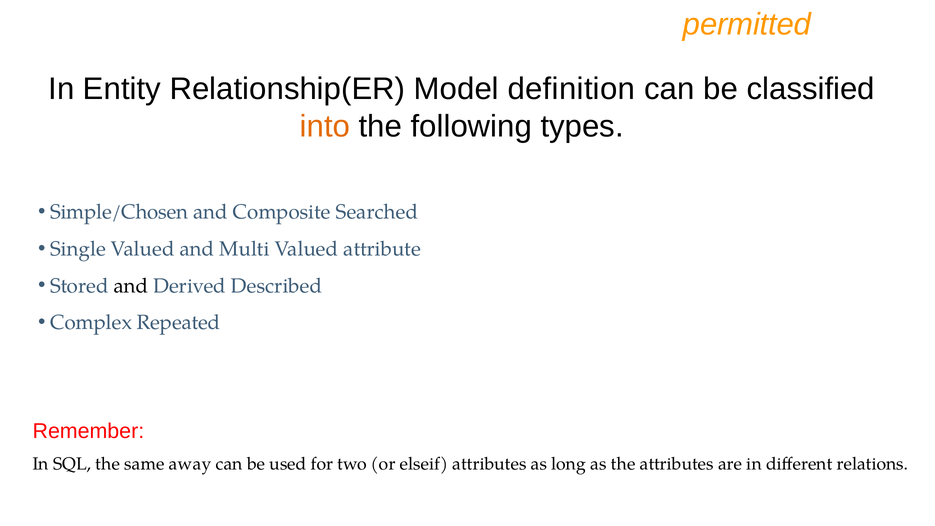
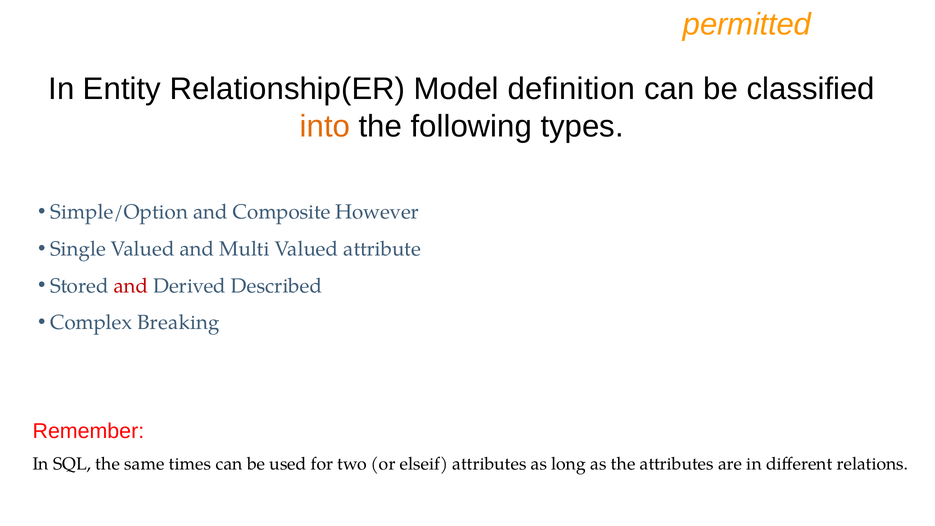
Simple/Chosen: Simple/Chosen -> Simple/Option
Searched: Searched -> However
and at (131, 286) colour: black -> red
Repeated: Repeated -> Breaking
away: away -> times
